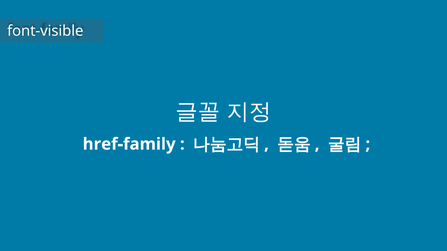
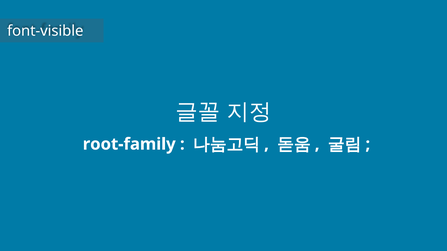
href-family: href-family -> root-family
